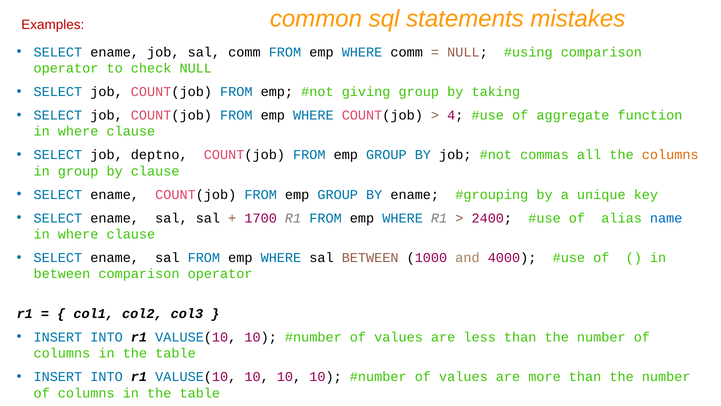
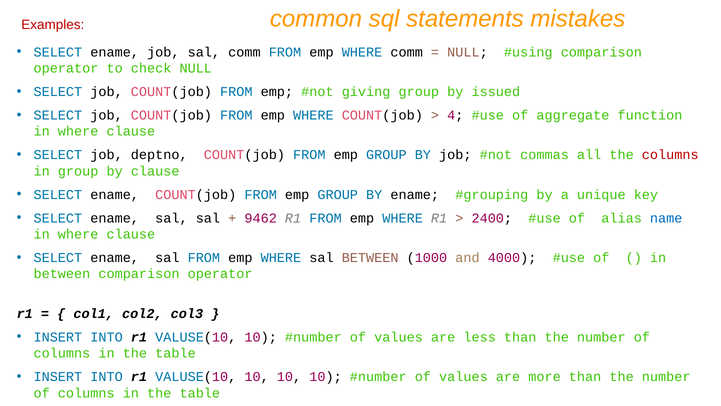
taking: taking -> issued
columns at (670, 155) colour: orange -> red
1700: 1700 -> 9462
